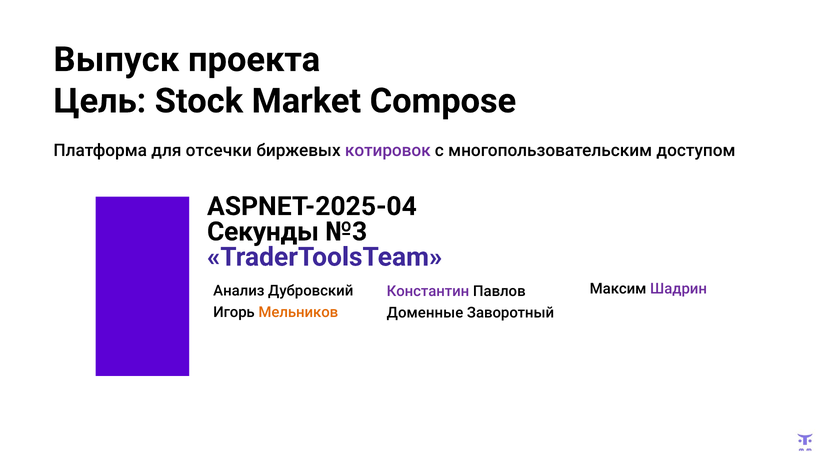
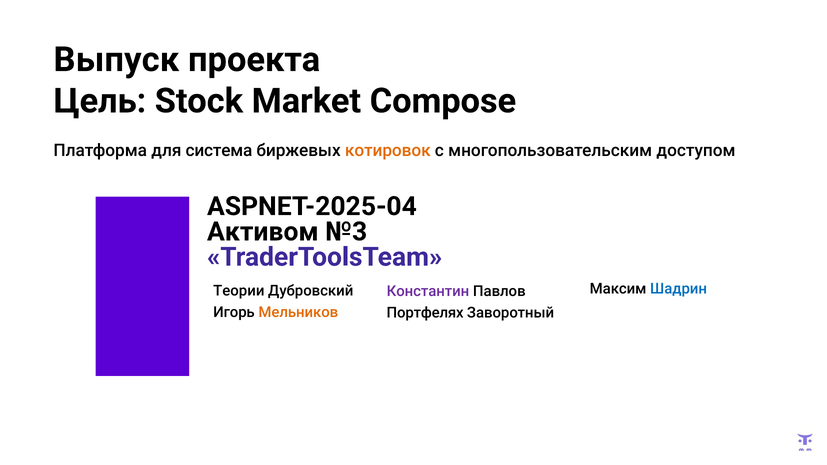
отсечки: отсечки -> система
котировок colour: purple -> orange
Секунды: Секунды -> Активом
Шадрин colour: purple -> blue
Анализ: Анализ -> Теории
Доменные: Доменные -> Портфелях
